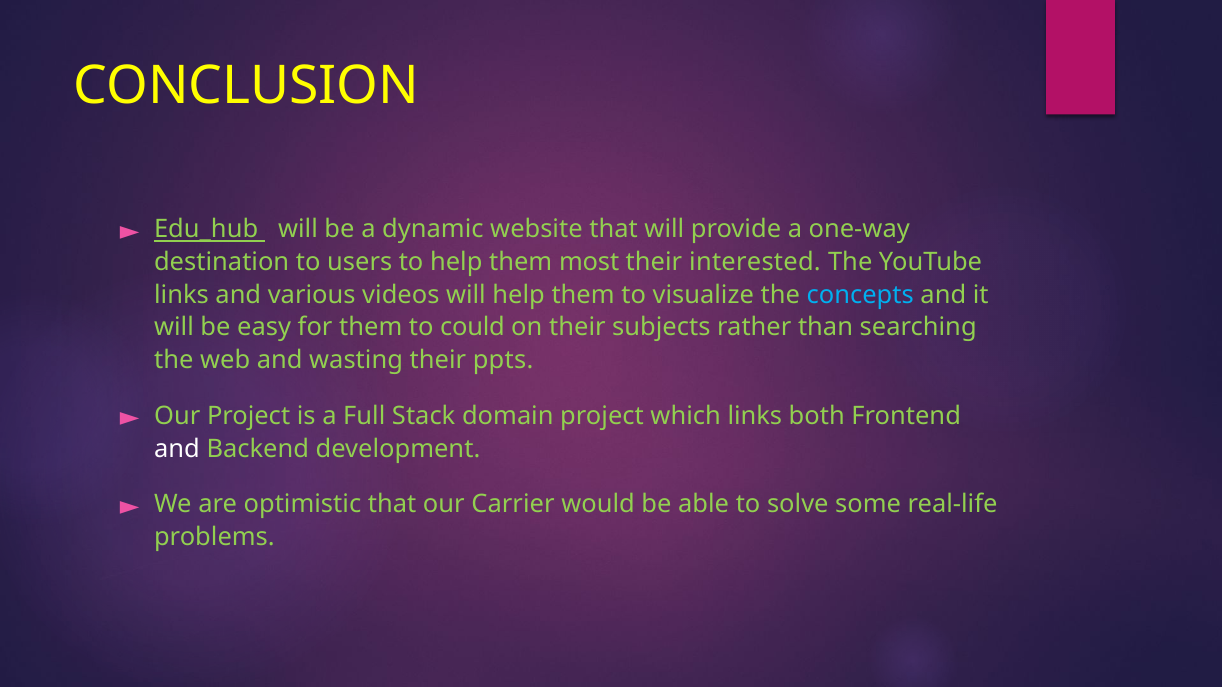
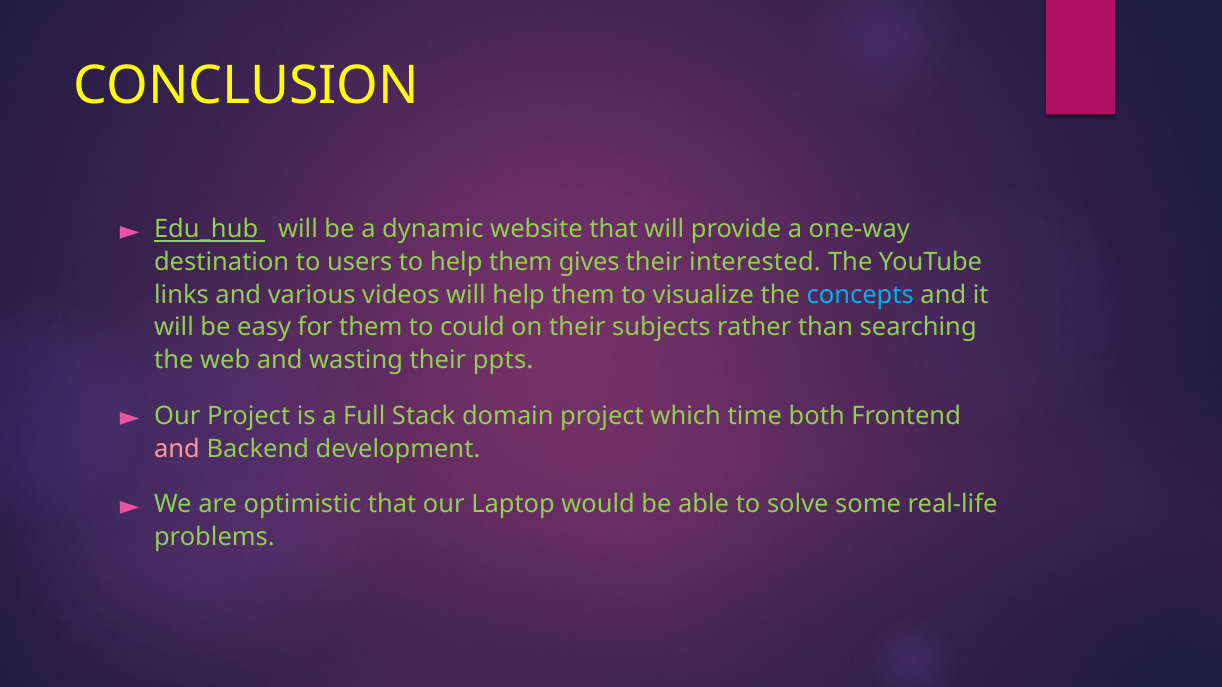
most: most -> gives
which links: links -> time
and at (177, 449) colour: white -> pink
Carrier: Carrier -> Laptop
